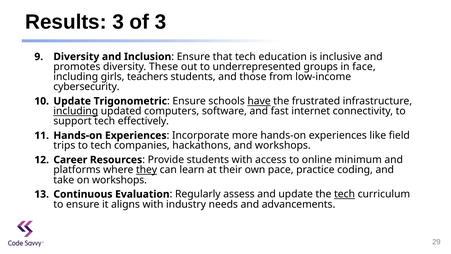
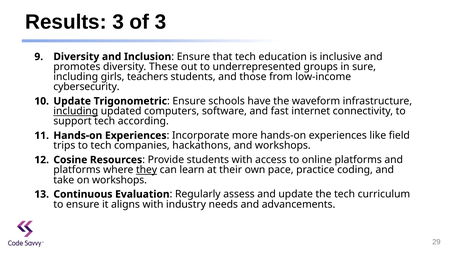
face: face -> sure
have underline: present -> none
frustrated: frustrated -> waveform
effectively: effectively -> according
Career: Career -> Cosine
online minimum: minimum -> platforms
tech at (345, 194) underline: present -> none
